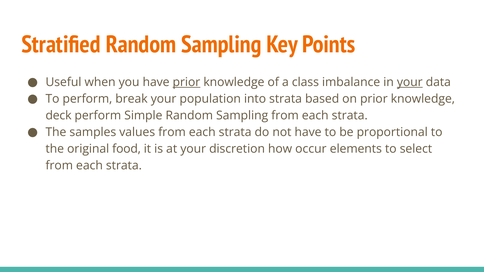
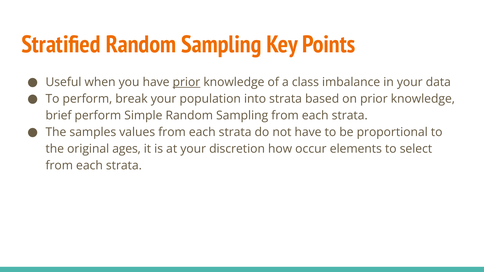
your at (410, 82) underline: present -> none
deck: deck -> brief
food: food -> ages
